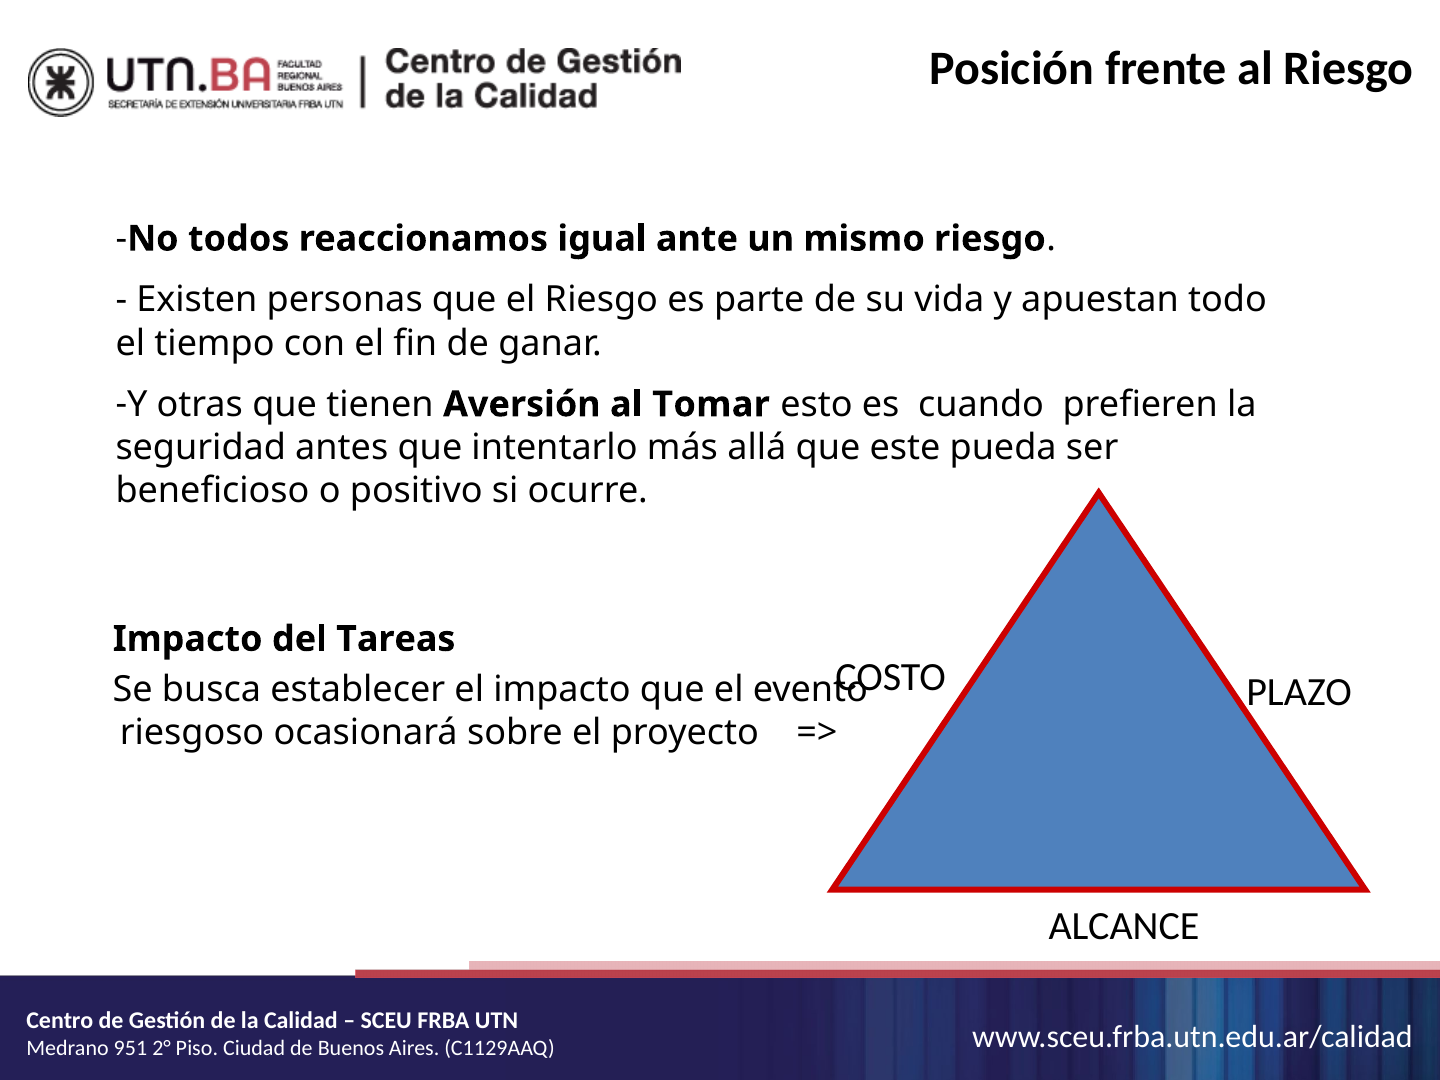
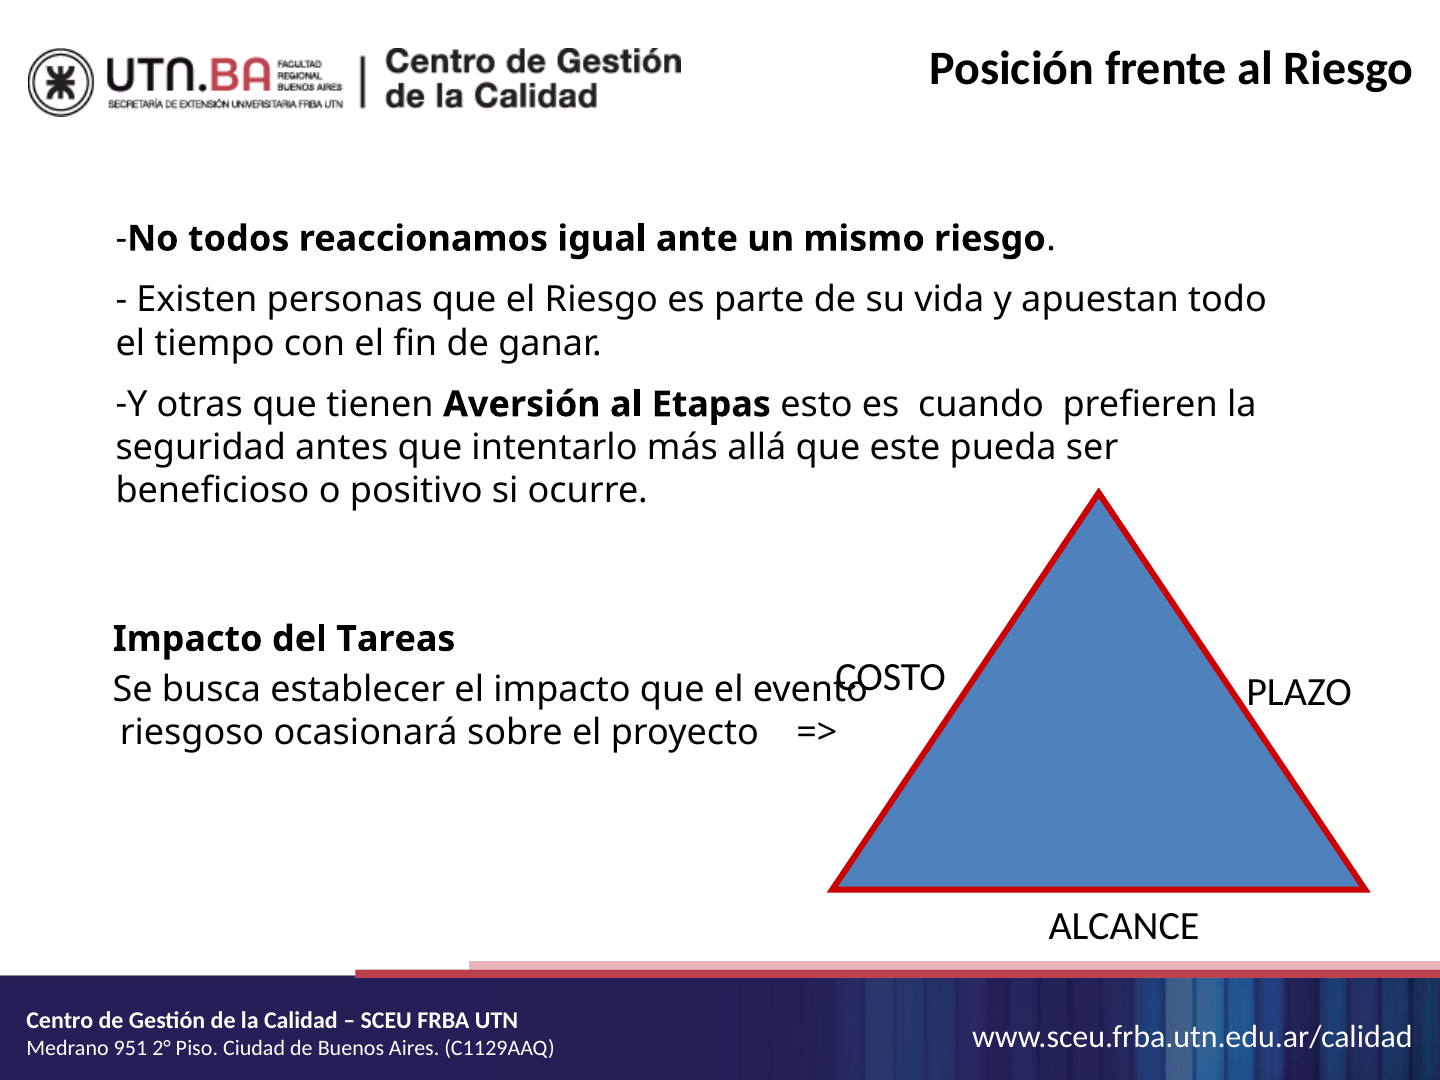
Tomar: Tomar -> Etapas
